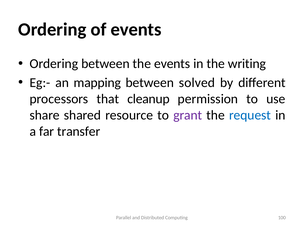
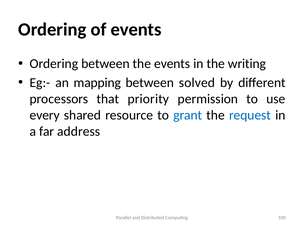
cleanup: cleanup -> priority
share: share -> every
grant colour: purple -> blue
transfer: transfer -> address
